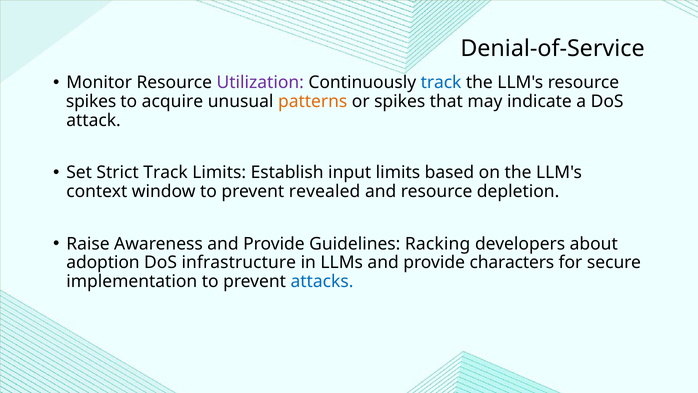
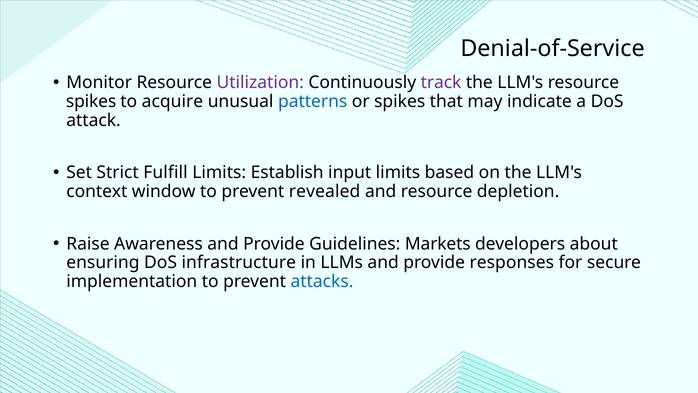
track at (441, 83) colour: blue -> purple
patterns colour: orange -> blue
Strict Track: Track -> Fulfill
Racking: Racking -> Markets
adoption: adoption -> ensuring
characters: characters -> responses
